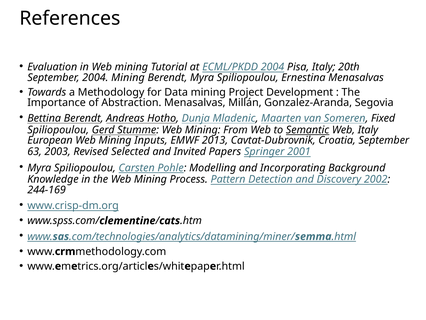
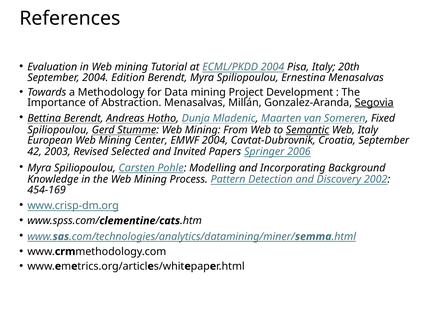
2004 Mining: Mining -> Edition
Segovia underline: none -> present
Inputs: Inputs -> Center
EMWF 2013: 2013 -> 2004
63: 63 -> 42
2001: 2001 -> 2006
244-169: 244-169 -> 454-169
